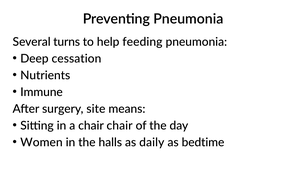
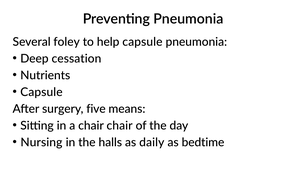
turns: turns -> foley
help feeding: feeding -> capsule
Immune at (42, 92): Immune -> Capsule
site: site -> five
Women: Women -> Nursing
